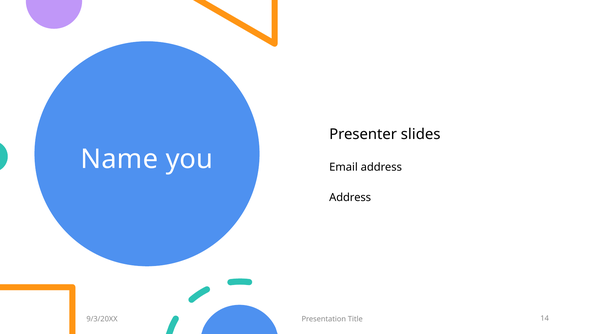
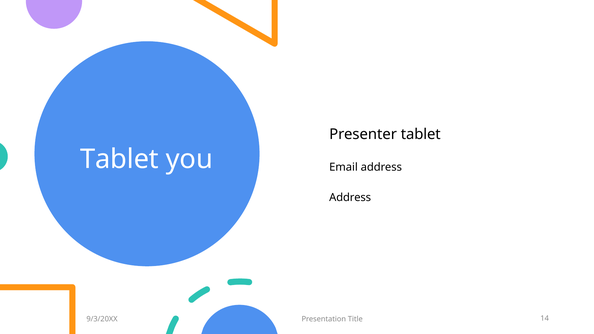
Presenter slides: slides -> tablet
Name at (119, 159): Name -> Tablet
